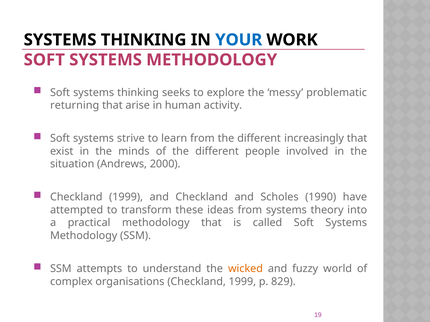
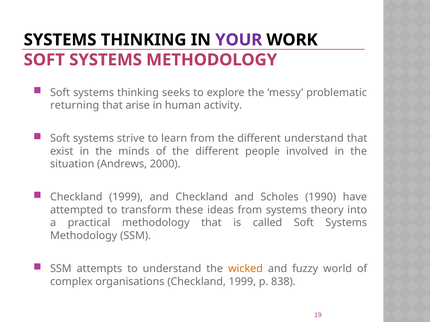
YOUR colour: blue -> purple
different increasingly: increasingly -> understand
829: 829 -> 838
